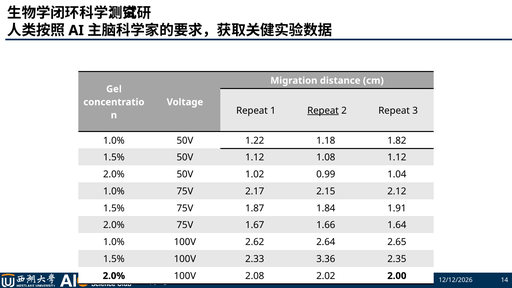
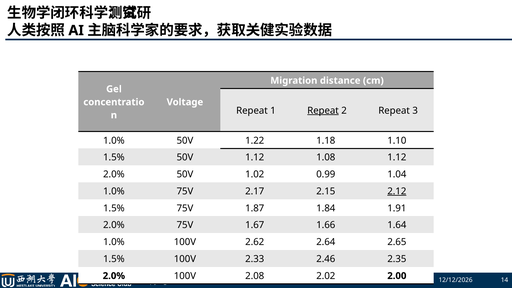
1.82: 1.82 -> 1.10
2.12 underline: none -> present
3.36: 3.36 -> 2.46
